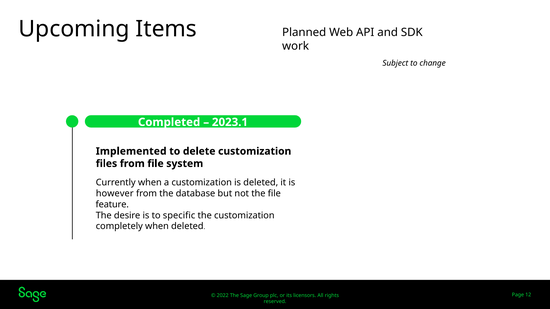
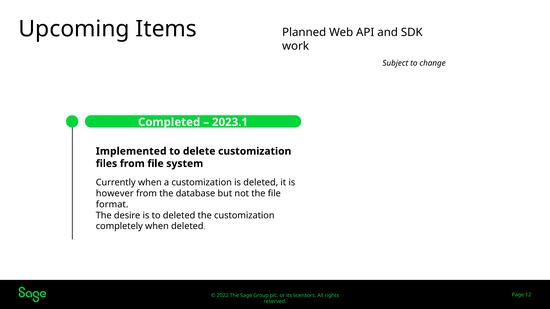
feature: feature -> format
to specific: specific -> deleted
